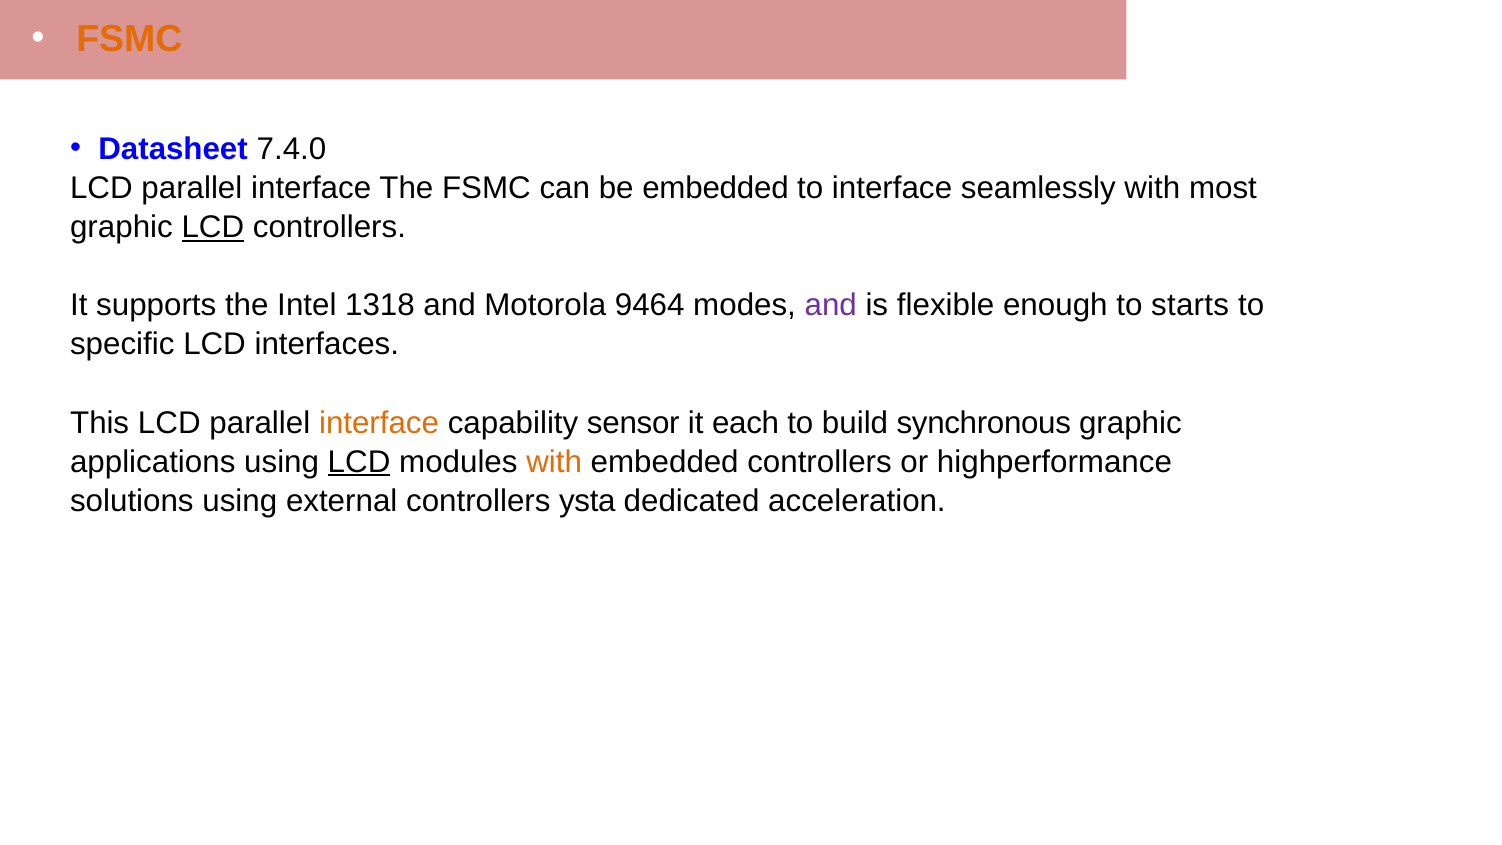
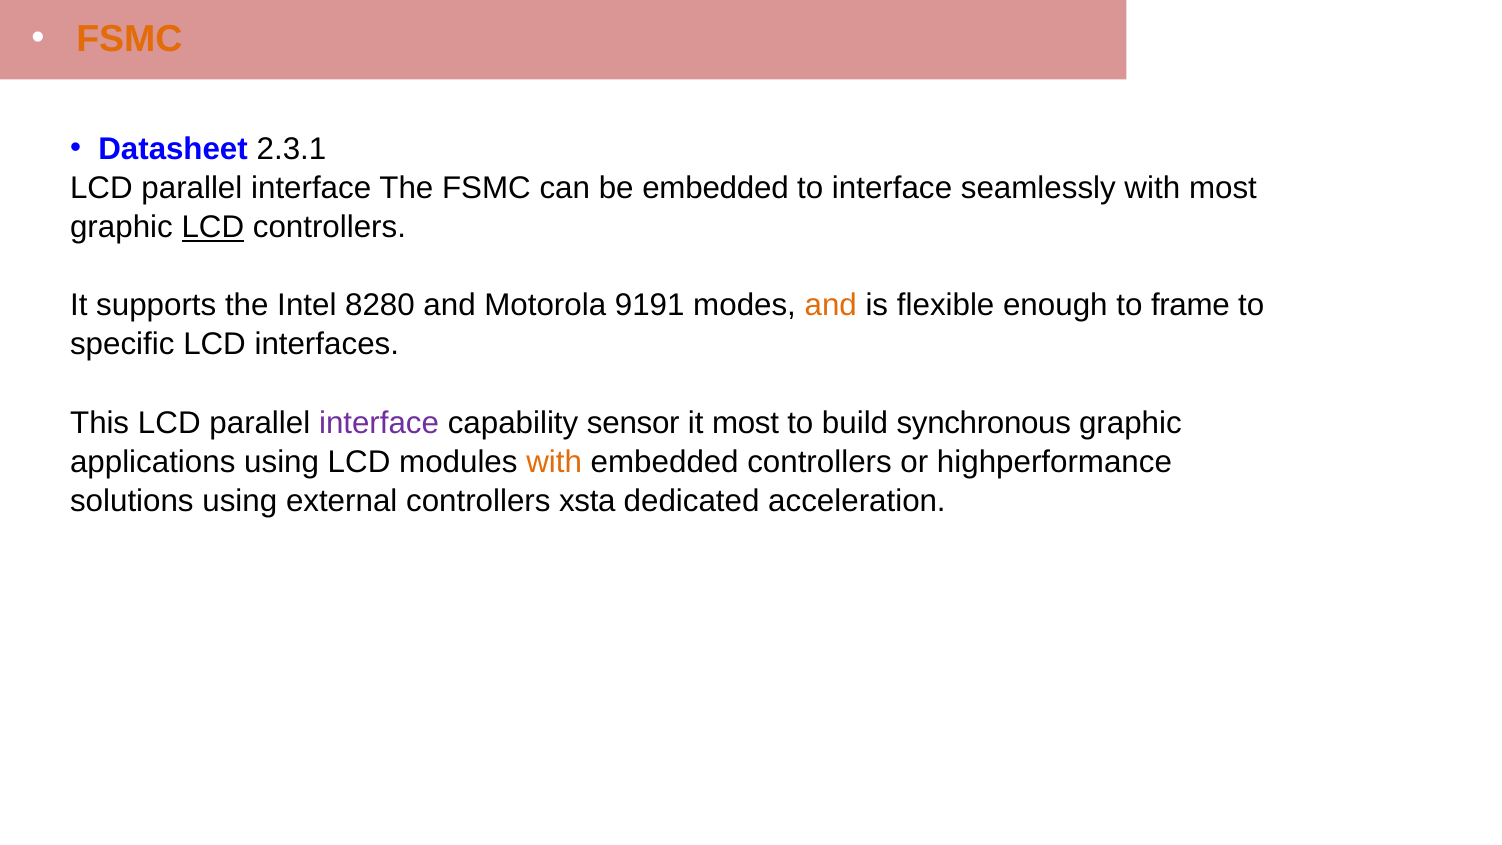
7.4.0: 7.4.0 -> 2.3.1
1318: 1318 -> 8280
9464: 9464 -> 9191
and at (831, 305) colour: purple -> orange
starts: starts -> frame
interface at (379, 423) colour: orange -> purple
it each: each -> most
LCD at (359, 462) underline: present -> none
ysta: ysta -> xsta
